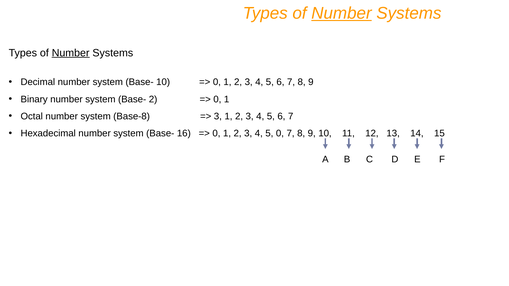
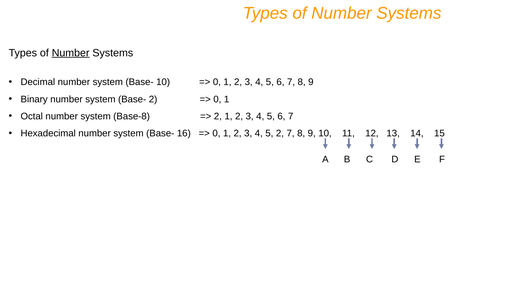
Number at (341, 13) underline: present -> none
3 at (218, 116): 3 -> 2
5 0: 0 -> 2
